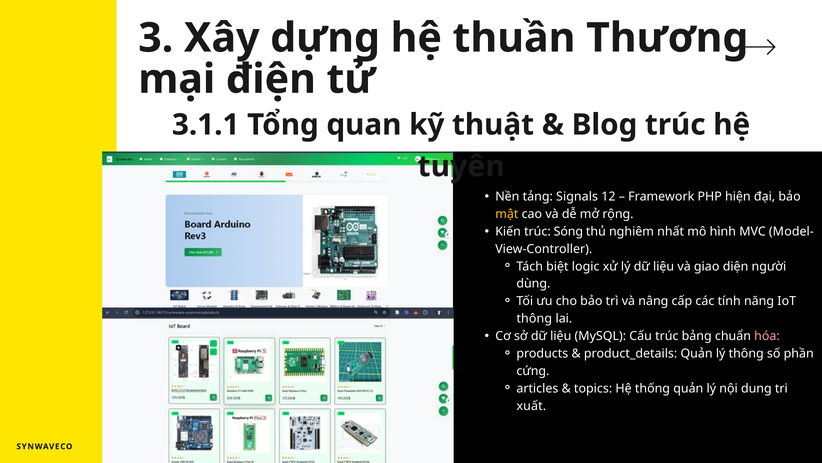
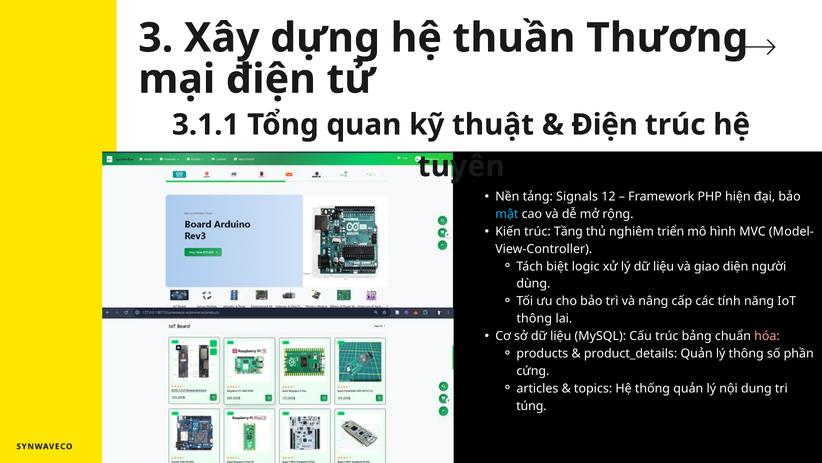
Blog at (605, 125): Blog -> Điện
mật colour: yellow -> light blue
Sóng: Sóng -> Tầng
nhất: nhất -> triển
xuất: xuất -> túng
